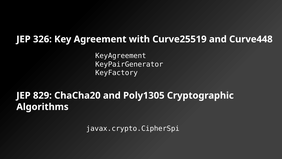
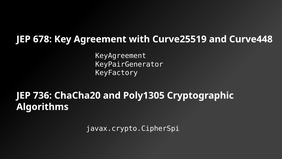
326: 326 -> 678
829: 829 -> 736
